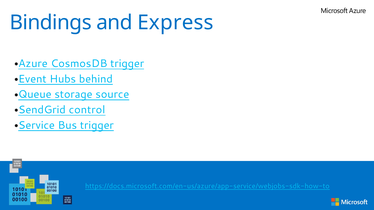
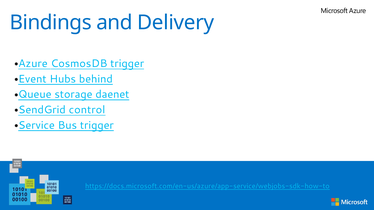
Express: Express -> Delivery
source: source -> daenet
